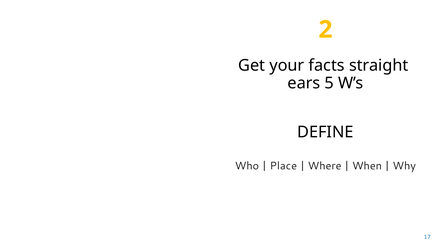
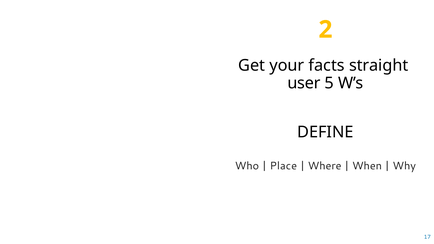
ears: ears -> user
